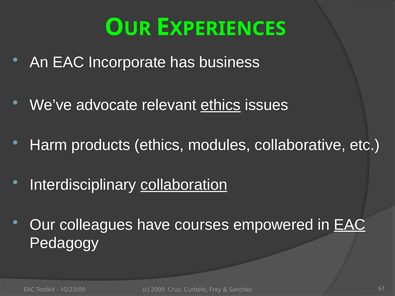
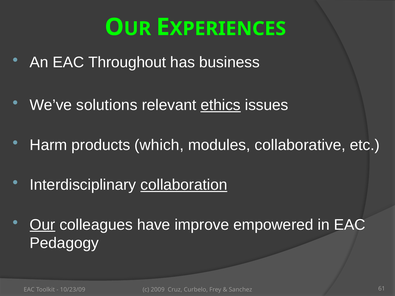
Incorporate: Incorporate -> Throughout
advocate: advocate -> solutions
products ethics: ethics -> which
Our underline: none -> present
courses: courses -> improve
EAC at (350, 225) underline: present -> none
